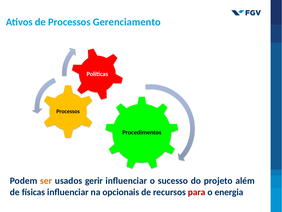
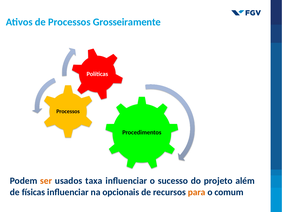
Gerenciamento: Gerenciamento -> Grosseiramente
gerir: gerir -> taxa
para colour: red -> orange
energia: energia -> comum
